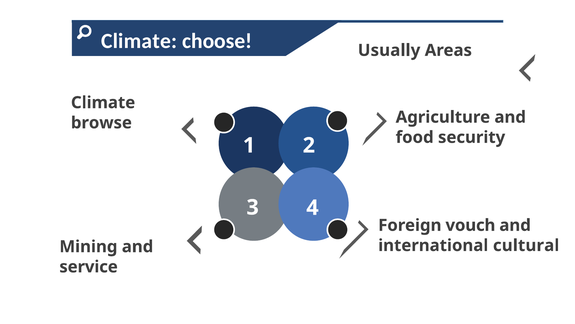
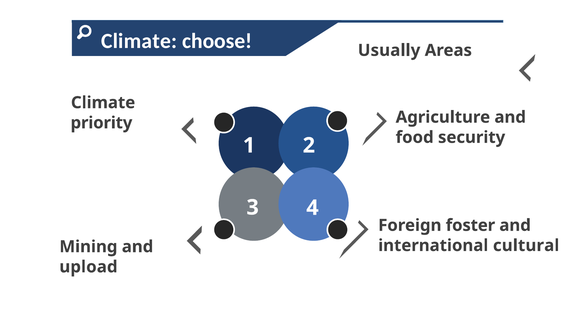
browse: browse -> priority
vouch: vouch -> foster
service: service -> upload
